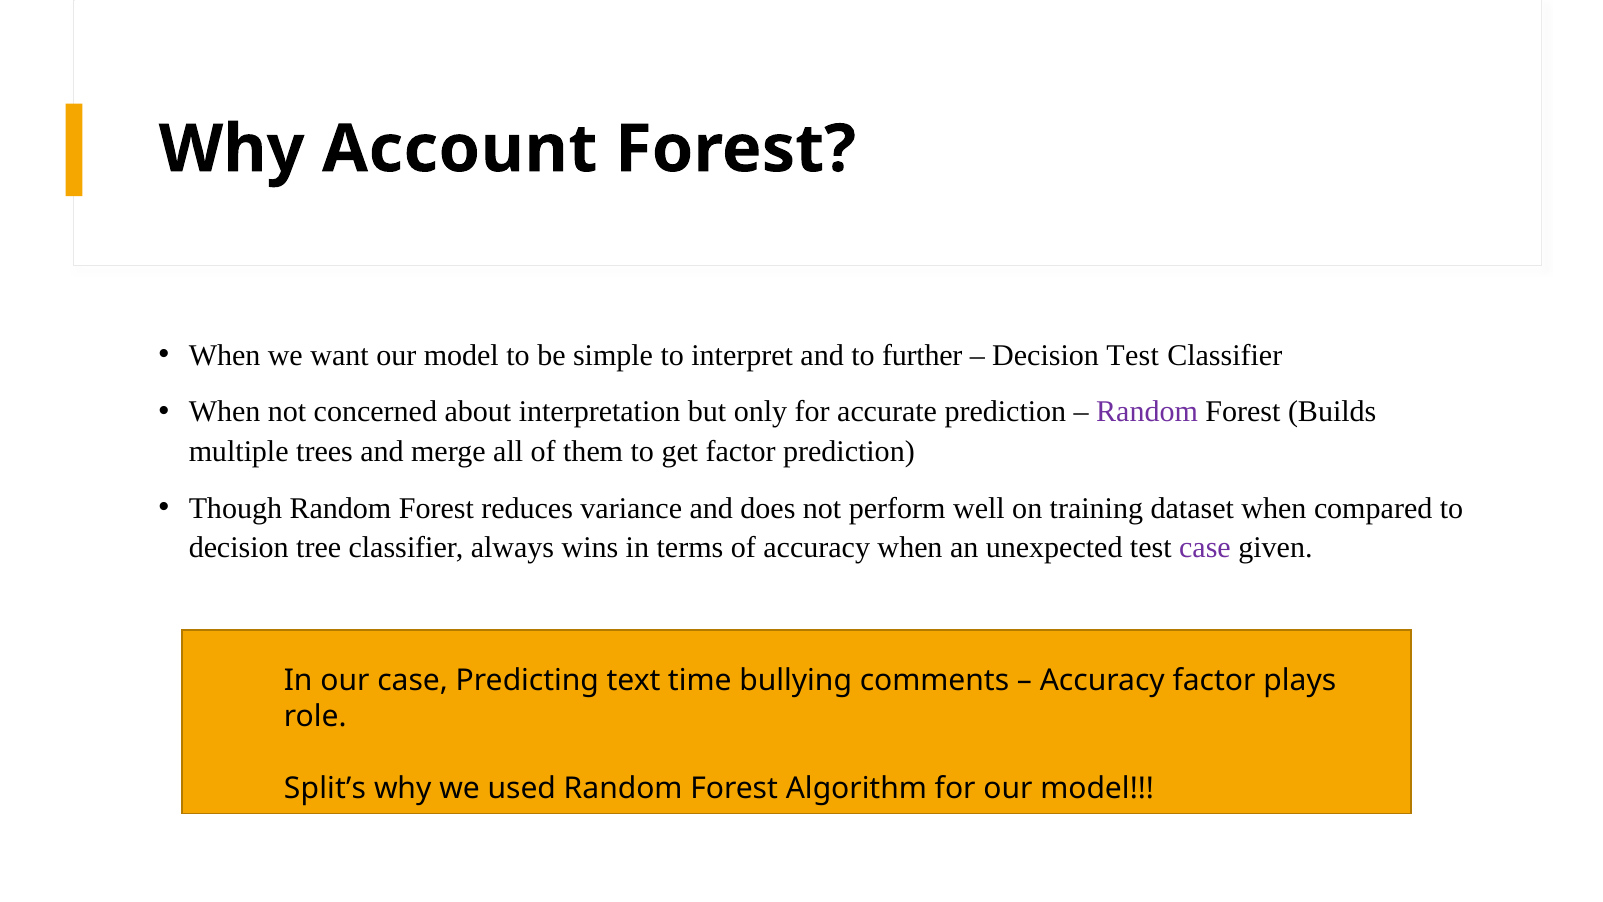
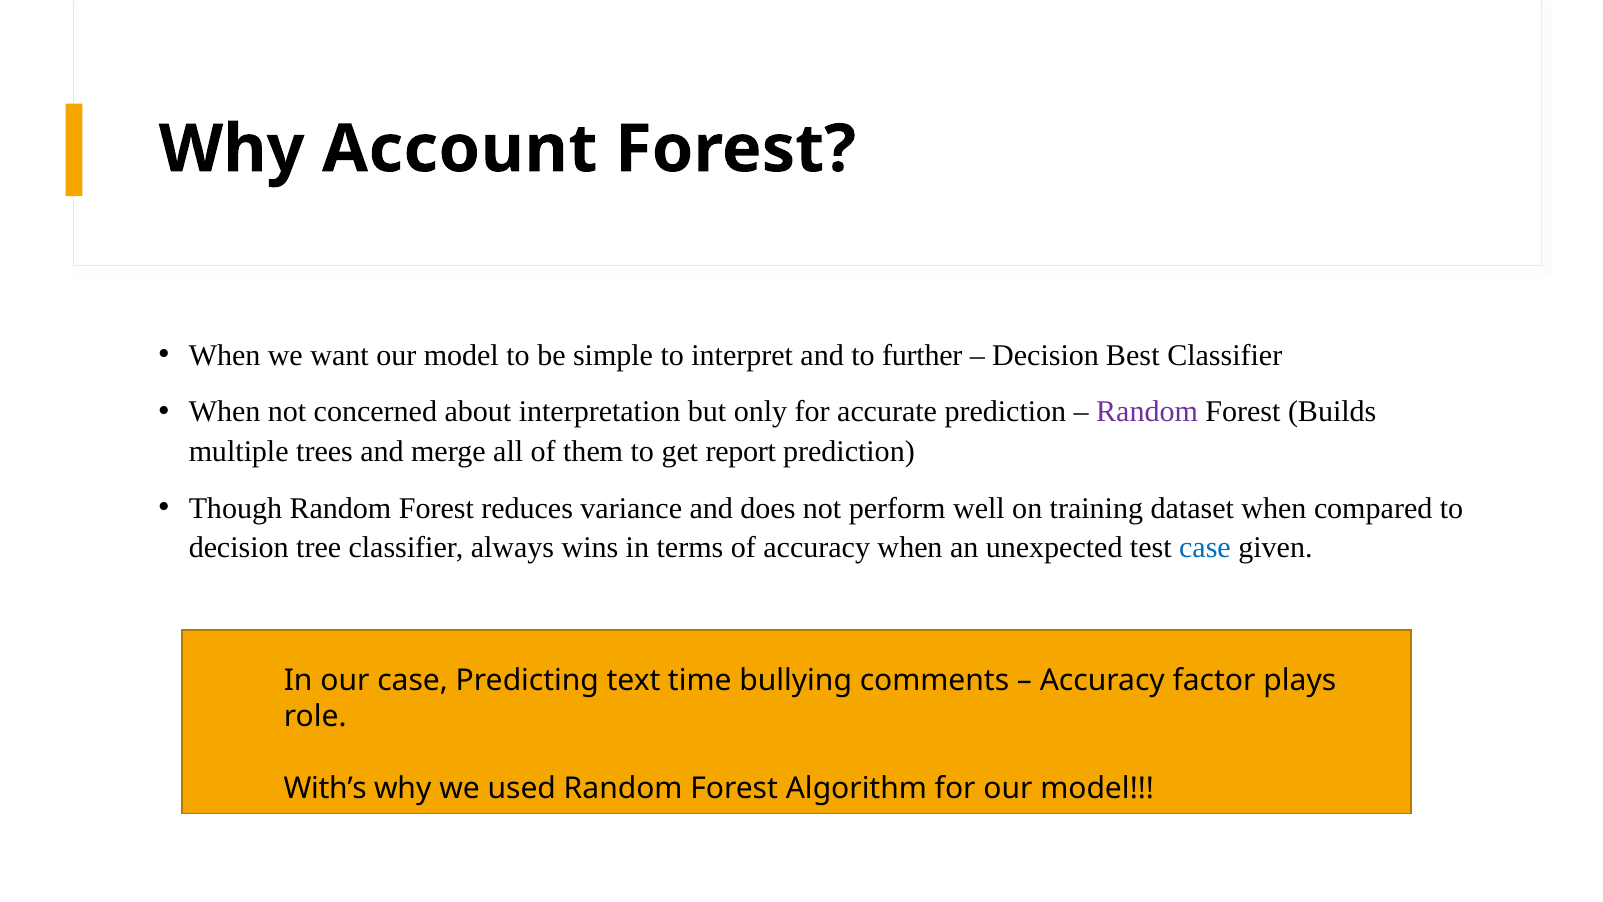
Decision Test: Test -> Best
get factor: factor -> report
case at (1205, 548) colour: purple -> blue
Split’s: Split’s -> With’s
